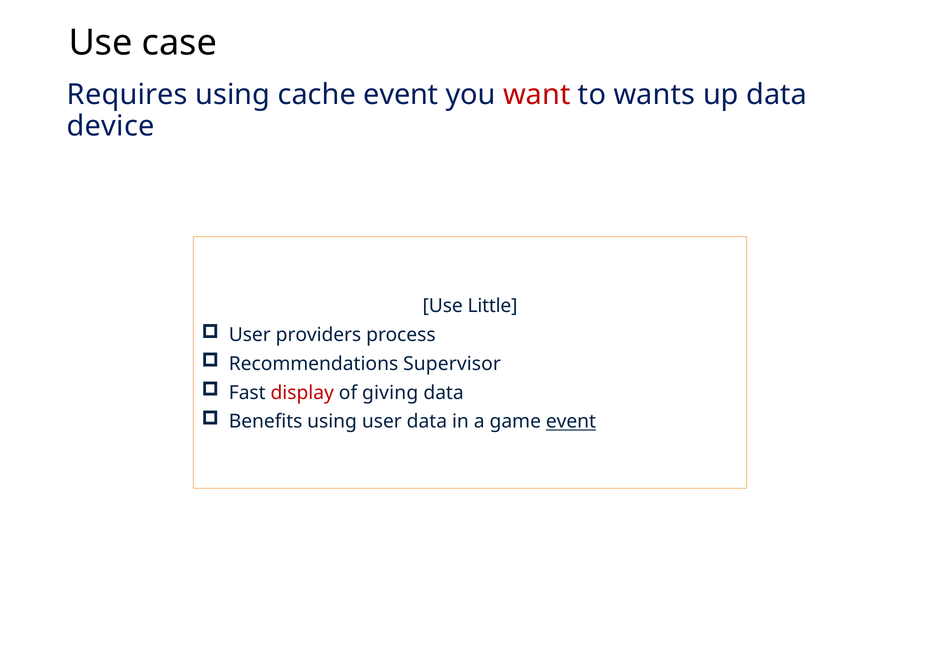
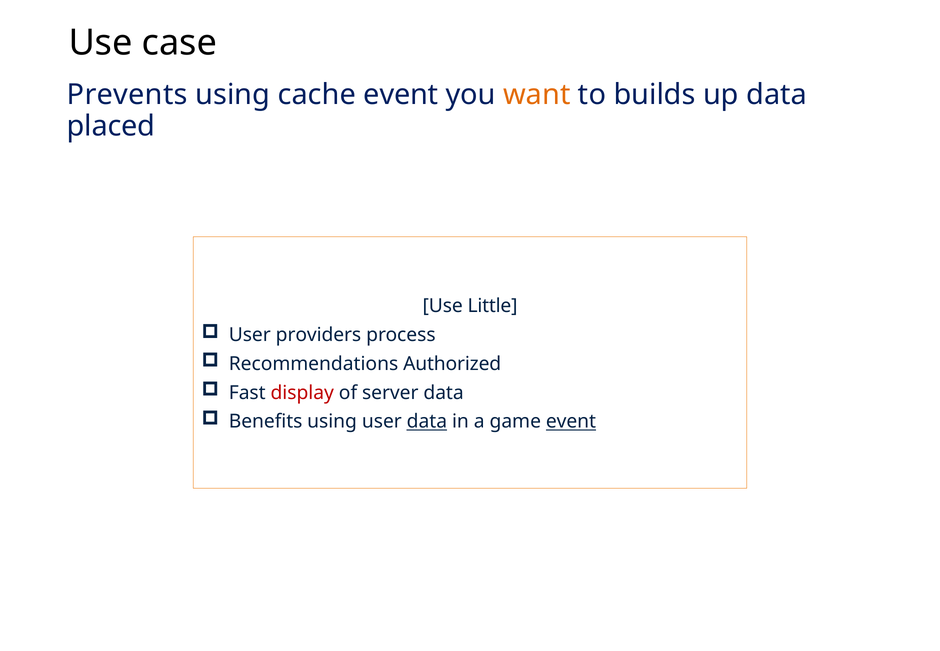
Requires: Requires -> Prevents
want colour: red -> orange
wants: wants -> builds
device: device -> placed
Supervisor: Supervisor -> Authorized
giving: giving -> server
data at (427, 421) underline: none -> present
